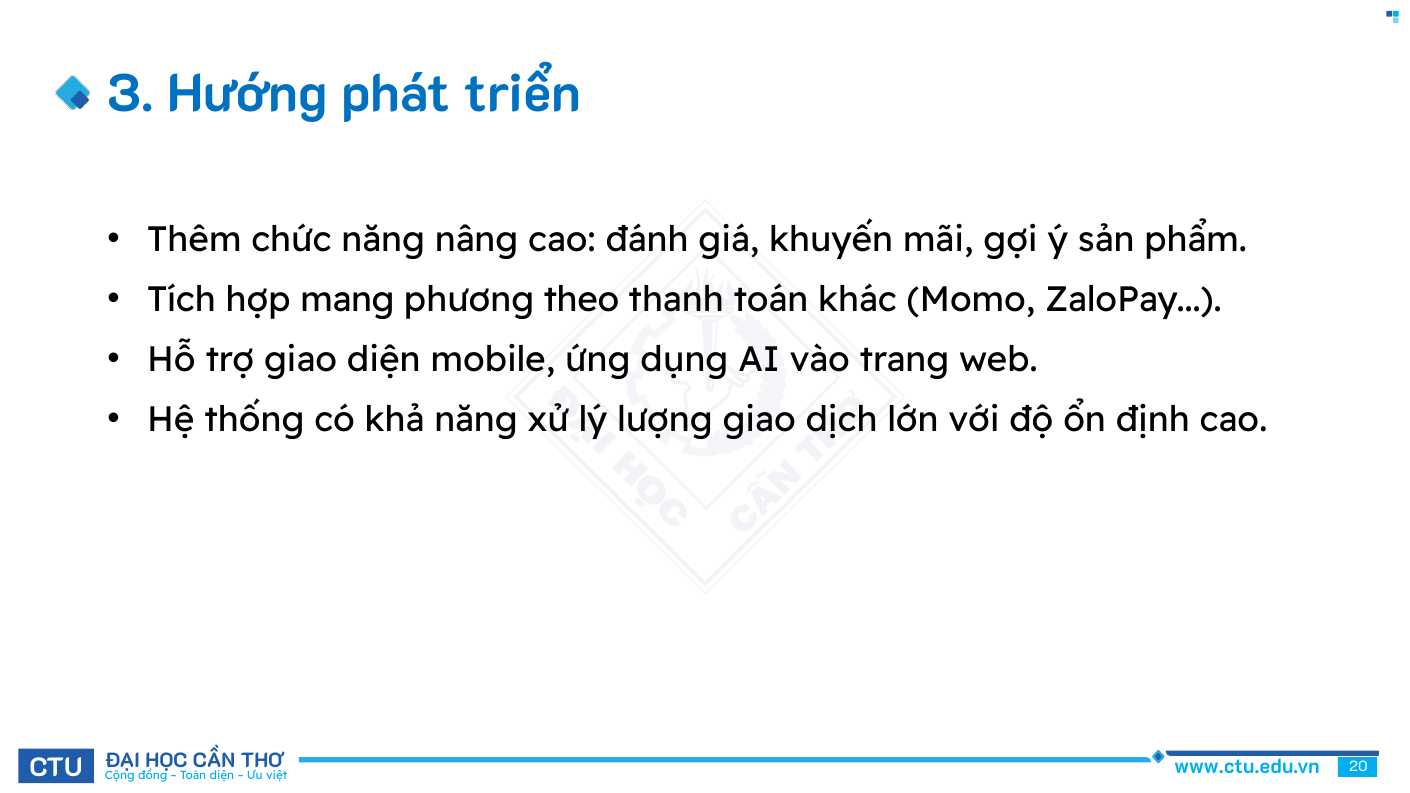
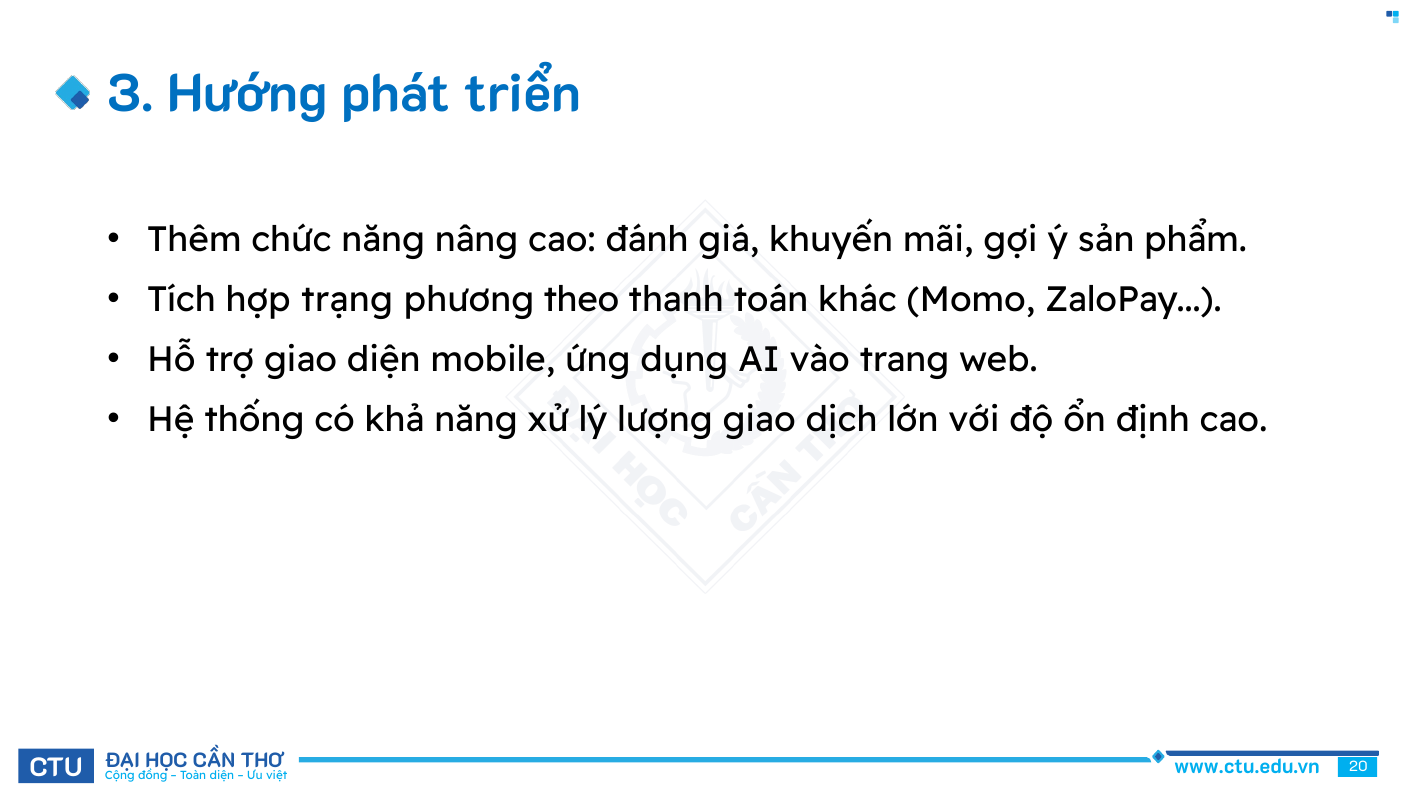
mang: mang -> trạng
